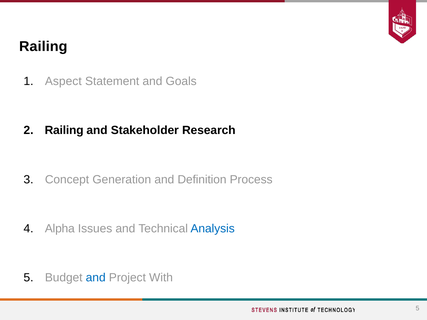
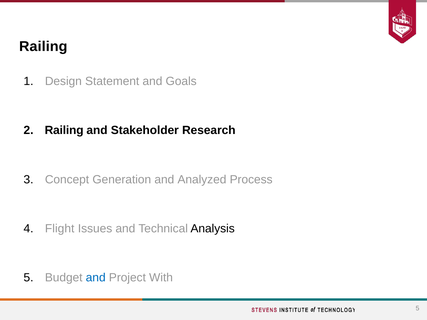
Aspect: Aspect -> Design
Definition: Definition -> Analyzed
Alpha: Alpha -> Flight
Analysis colour: blue -> black
